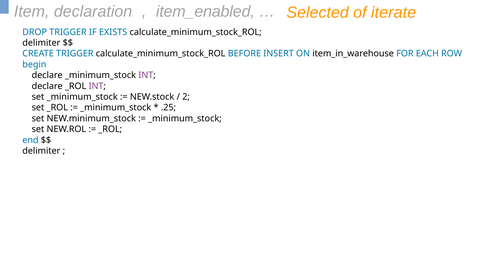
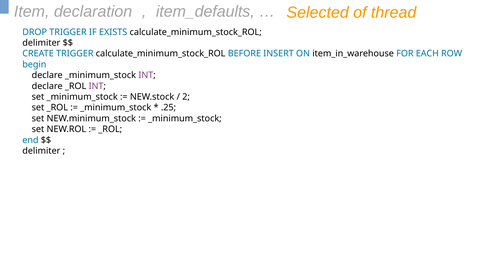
item_enabled: item_enabled -> item_defaults
iterate: iterate -> thread
